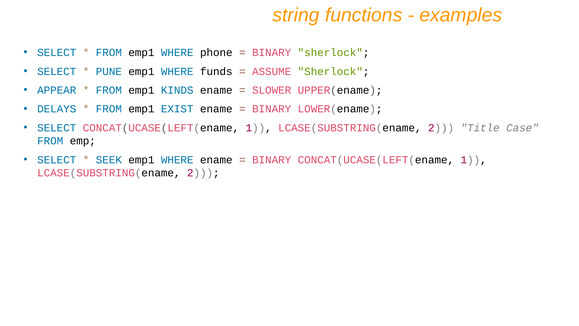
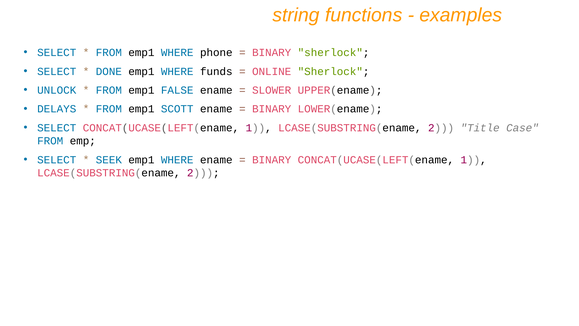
PUNE: PUNE -> DONE
ASSUME: ASSUME -> ONLINE
APPEAR: APPEAR -> UNLOCK
KINDS: KINDS -> FALSE
EXIST: EXIST -> SCOTT
